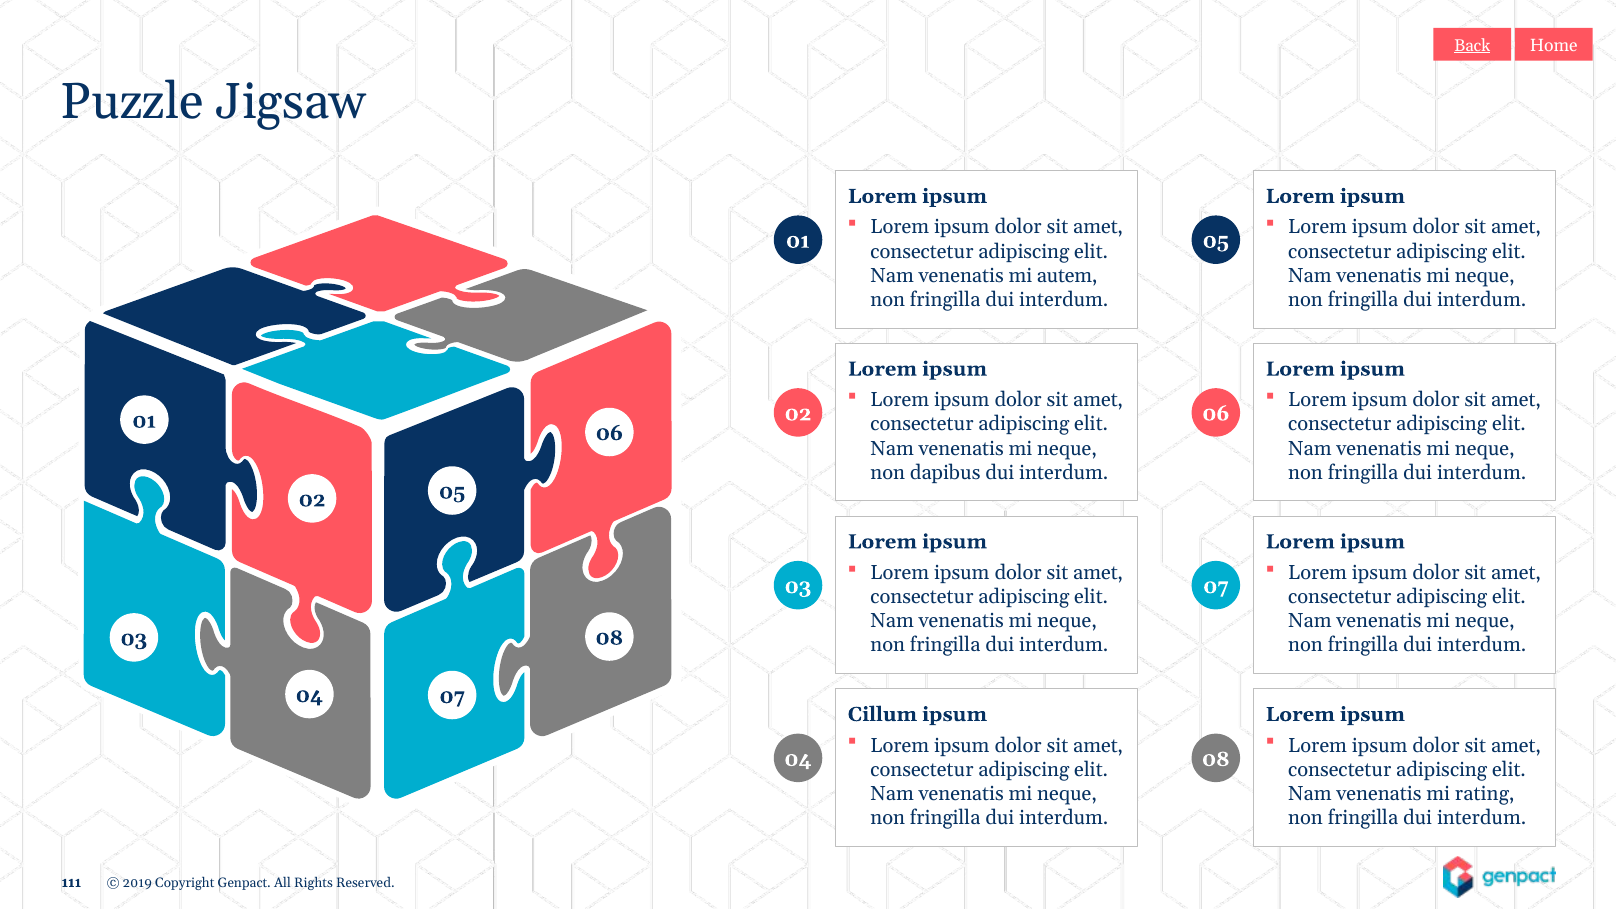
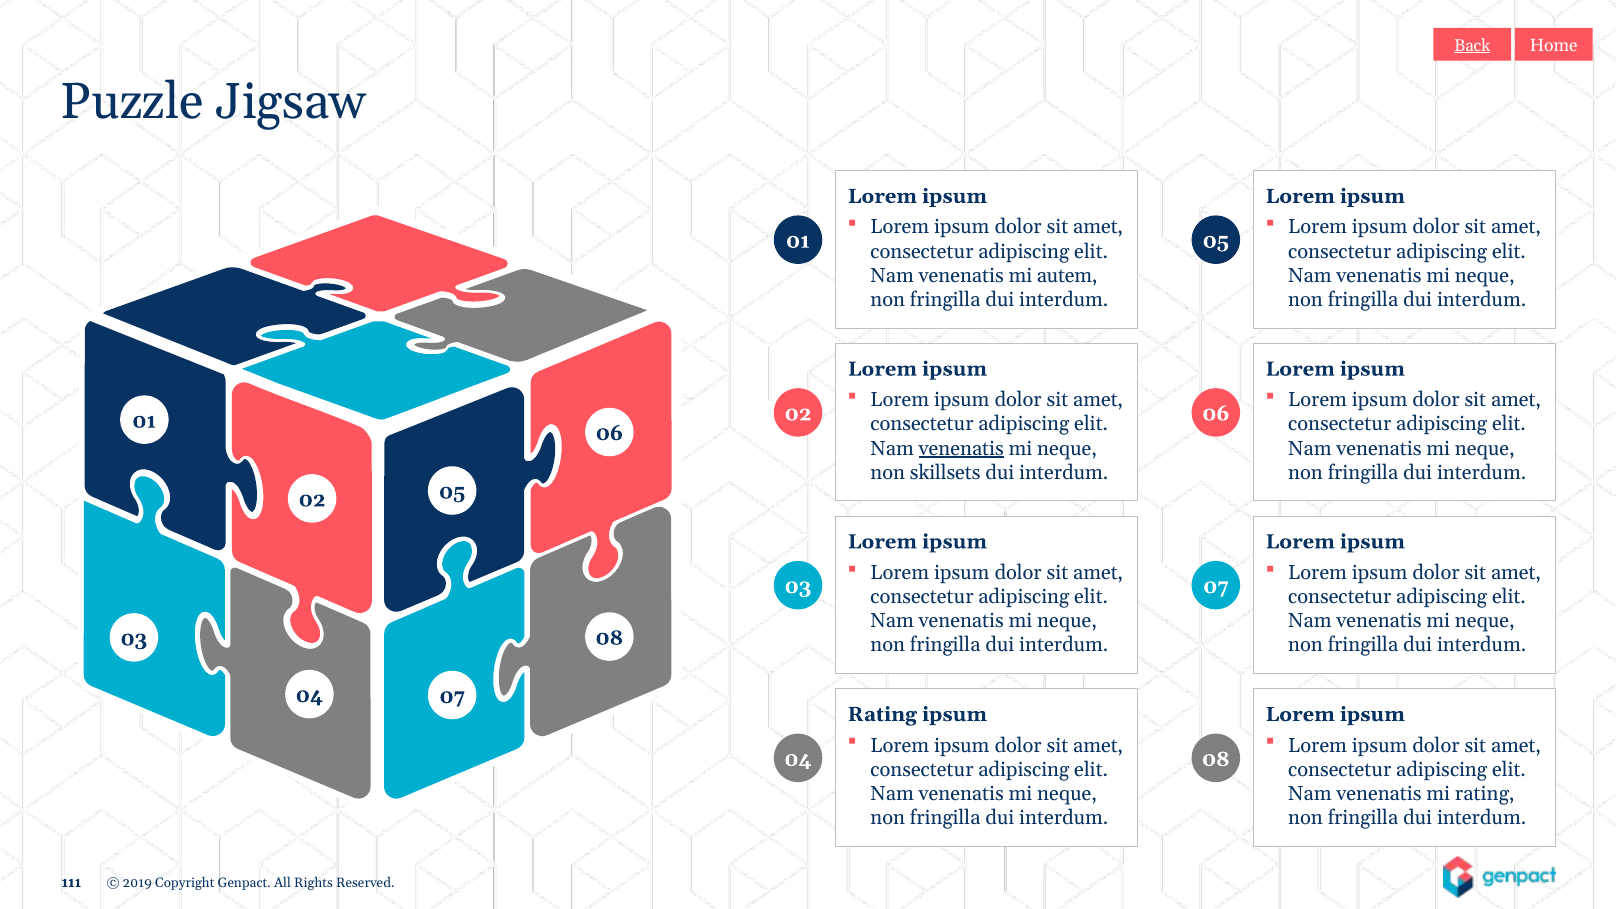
venenatis at (961, 448) underline: none -> present
dapibus: dapibus -> skillsets
Cillum at (882, 714): Cillum -> Rating
